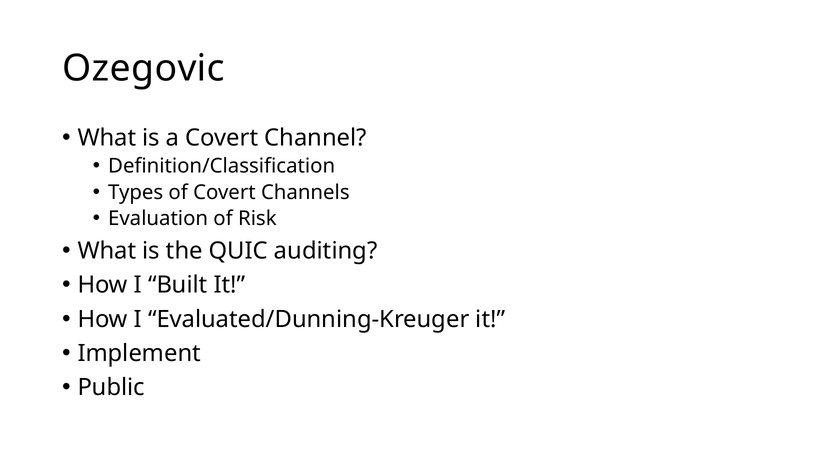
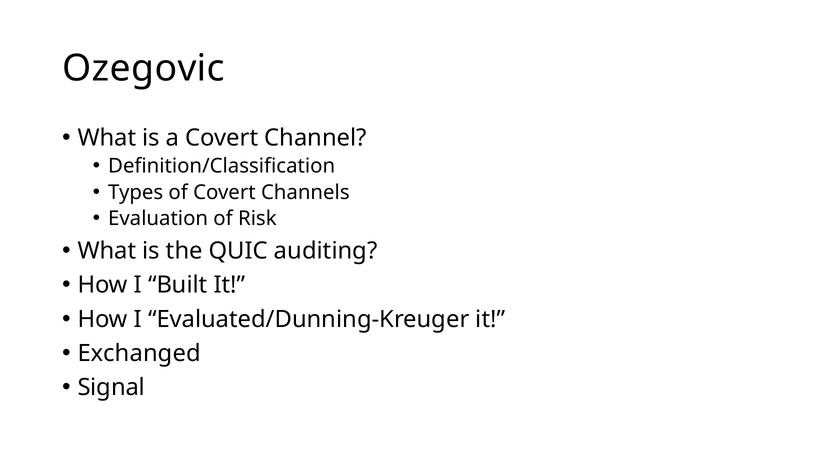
Implement: Implement -> Exchanged
Public: Public -> Signal
